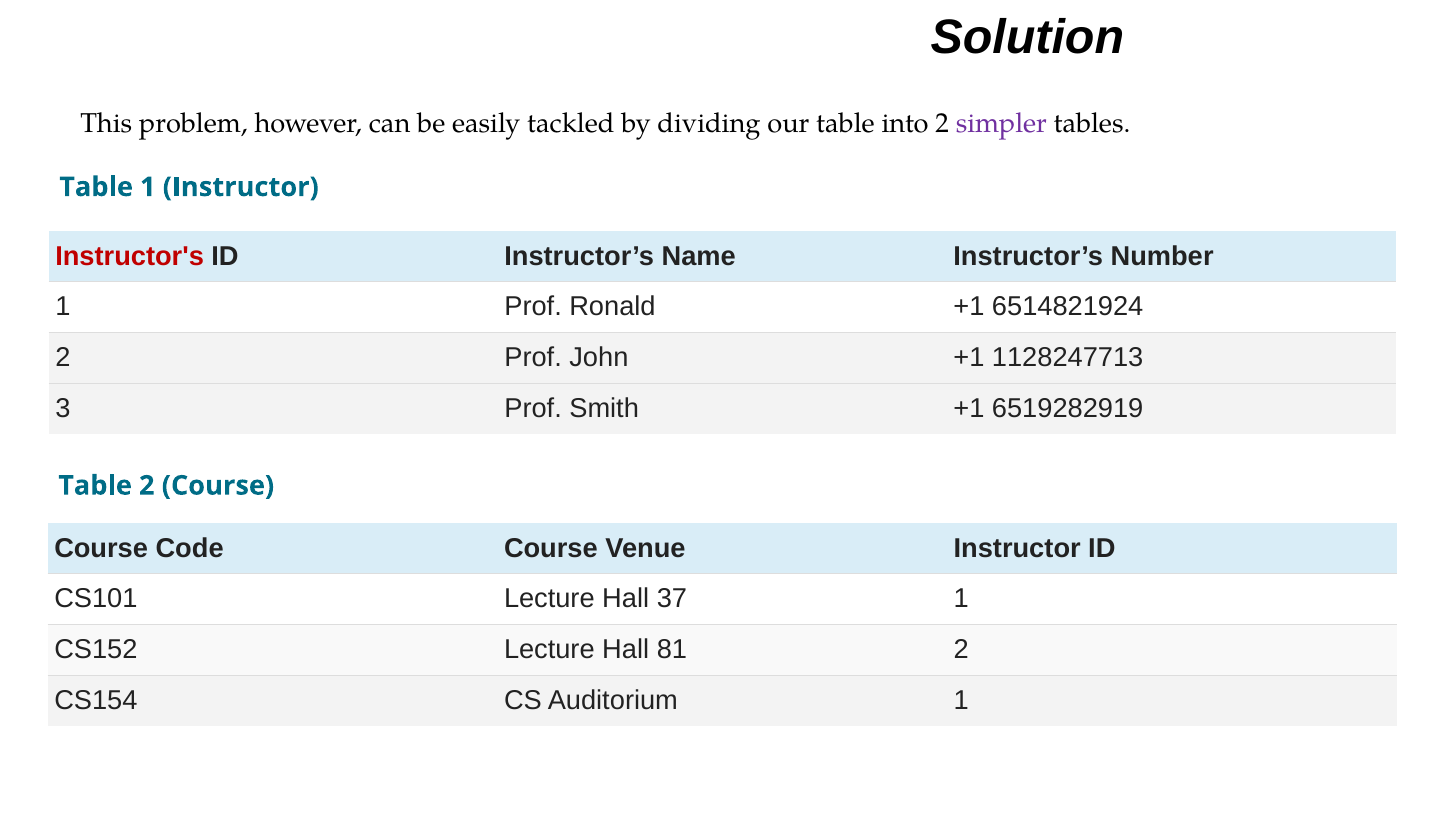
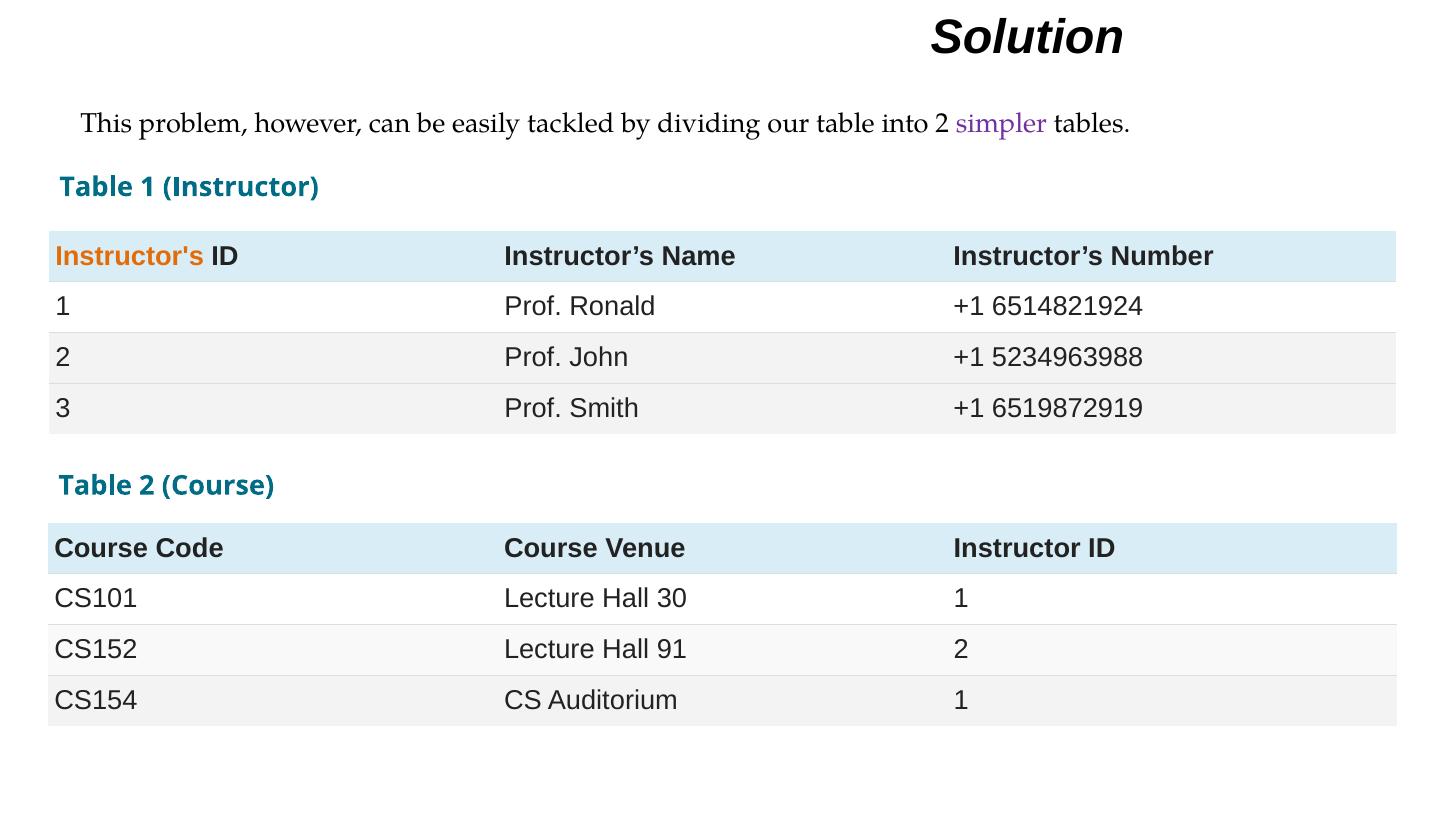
Instructor's colour: red -> orange
1128247713: 1128247713 -> 5234963988
6519282919: 6519282919 -> 6519872919
37: 37 -> 30
81: 81 -> 91
